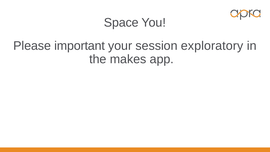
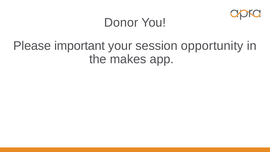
Space: Space -> Donor
exploratory: exploratory -> opportunity
